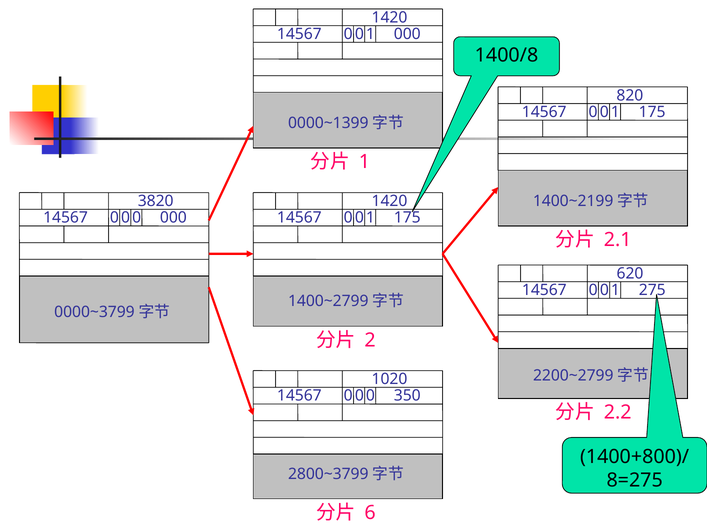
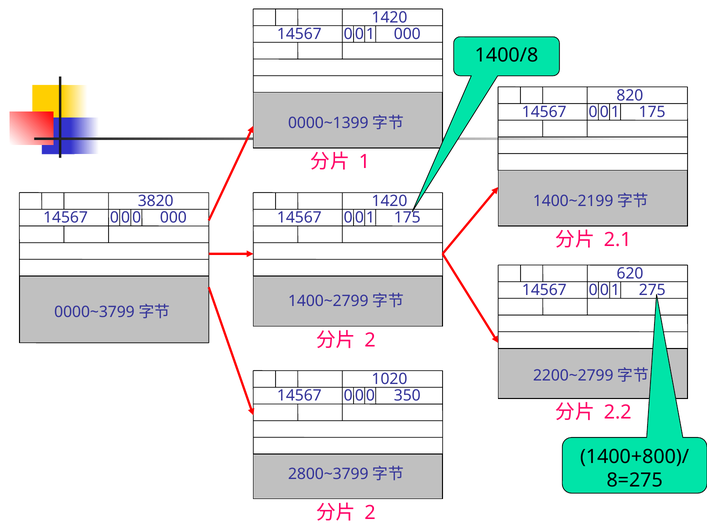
6 at (370, 513): 6 -> 2
